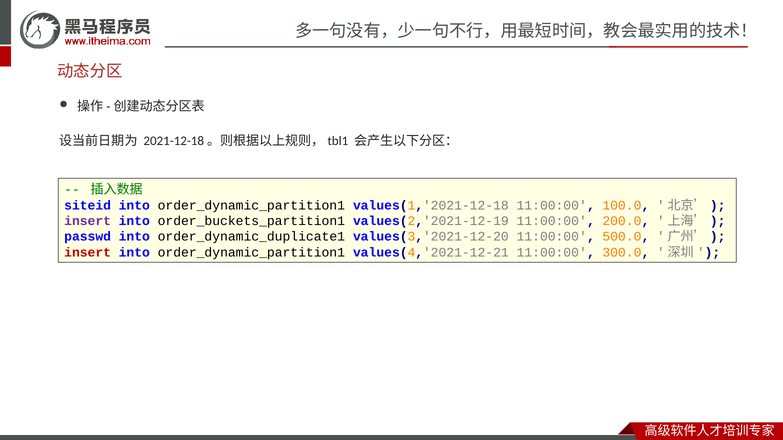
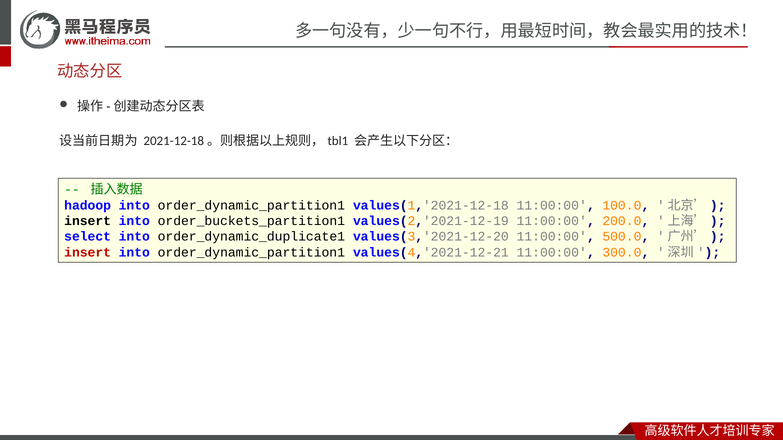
siteid: siteid -> hadoop
insert at (88, 221) colour: purple -> black
passwd: passwd -> select
